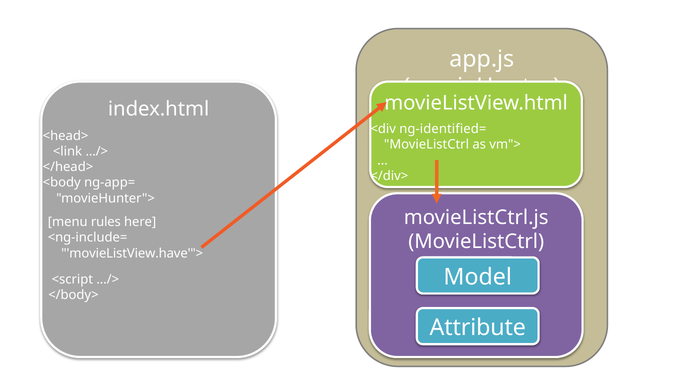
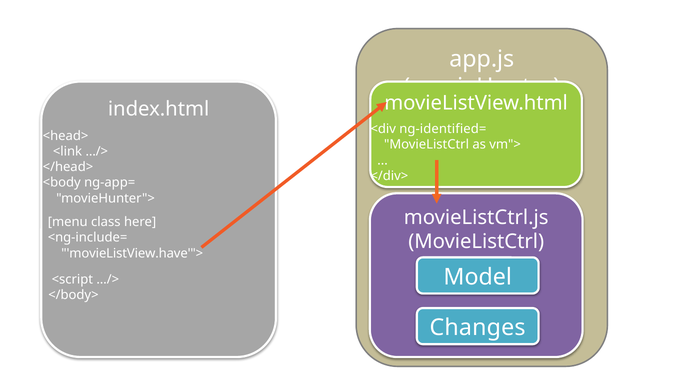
rules: rules -> class
Attribute: Attribute -> Changes
